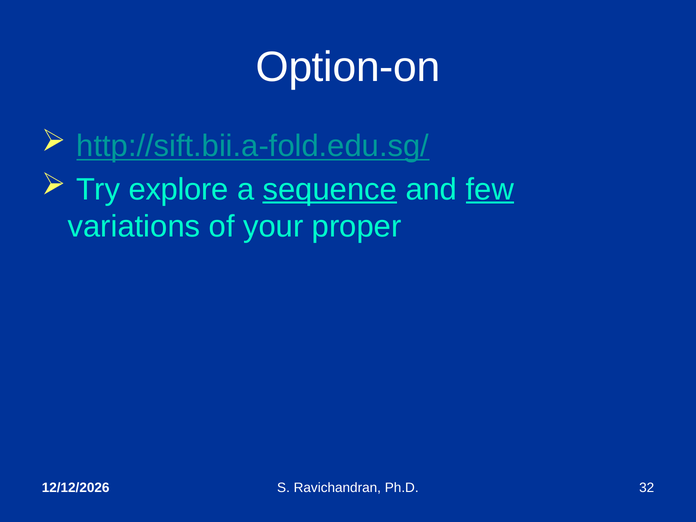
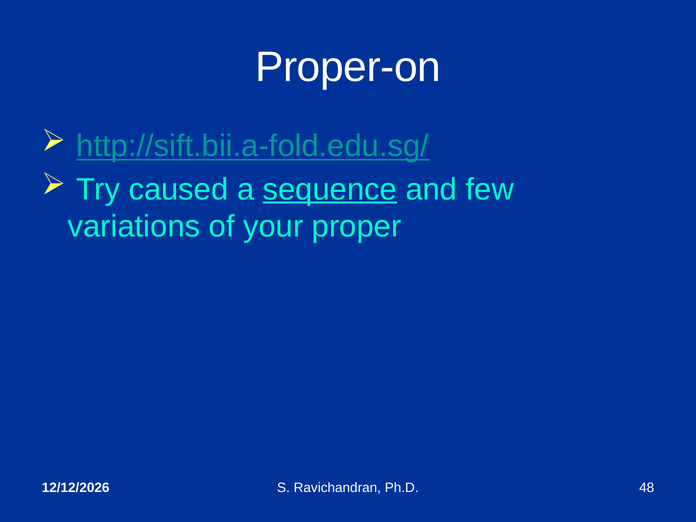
Option-on: Option-on -> Proper-on
explore: explore -> caused
few underline: present -> none
32: 32 -> 48
